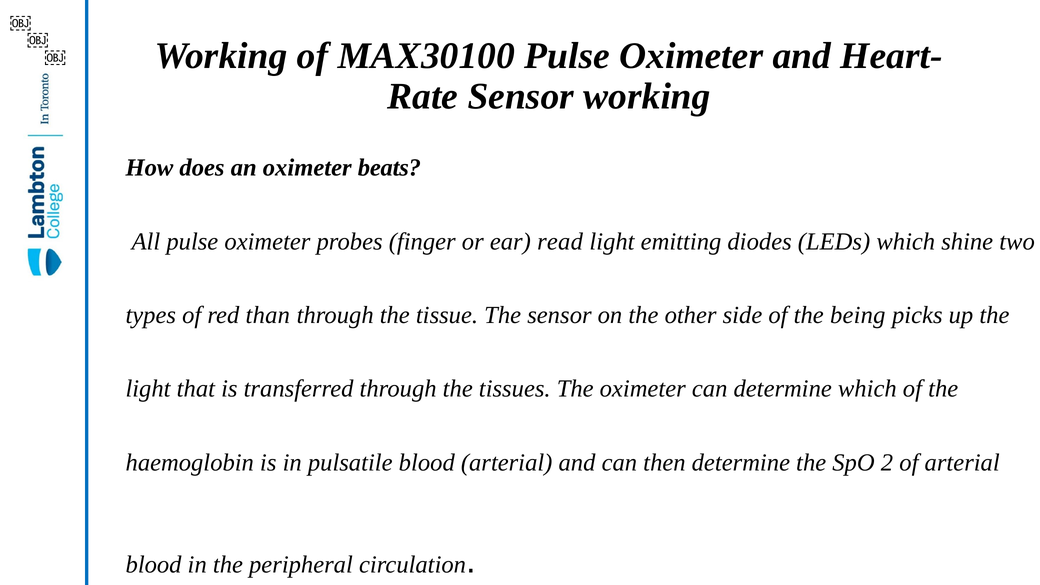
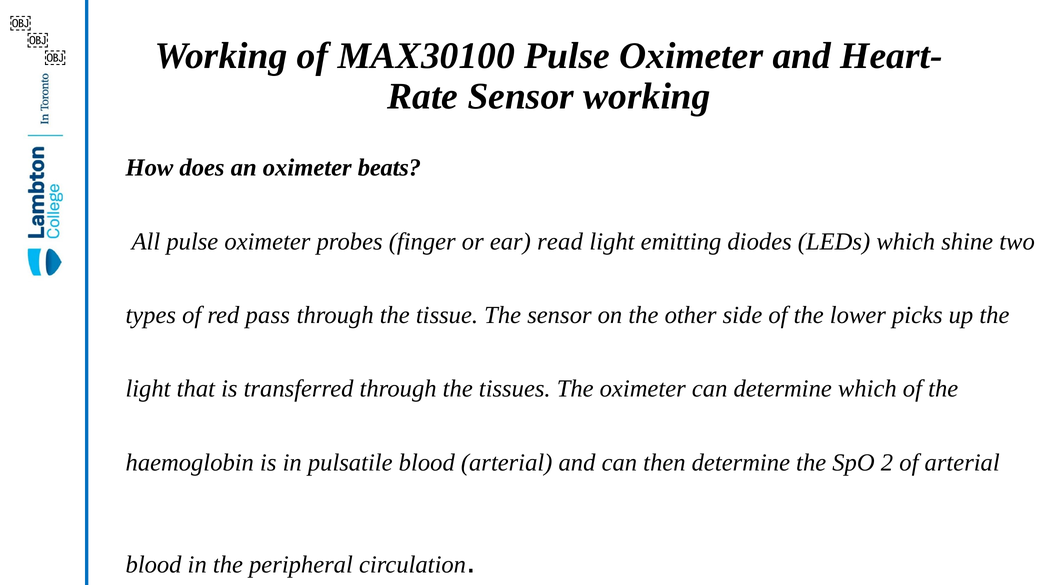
than: than -> pass
being: being -> lower
